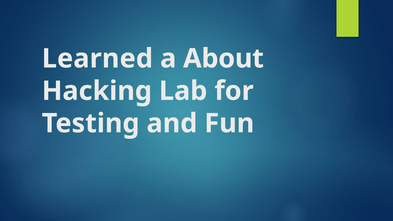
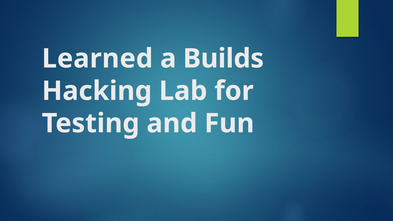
About: About -> Builds
